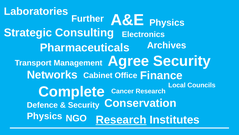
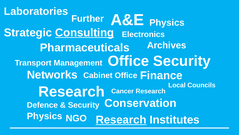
Consulting underline: none -> present
Agree at (128, 61): Agree -> Office
Complete at (72, 91): Complete -> Research
